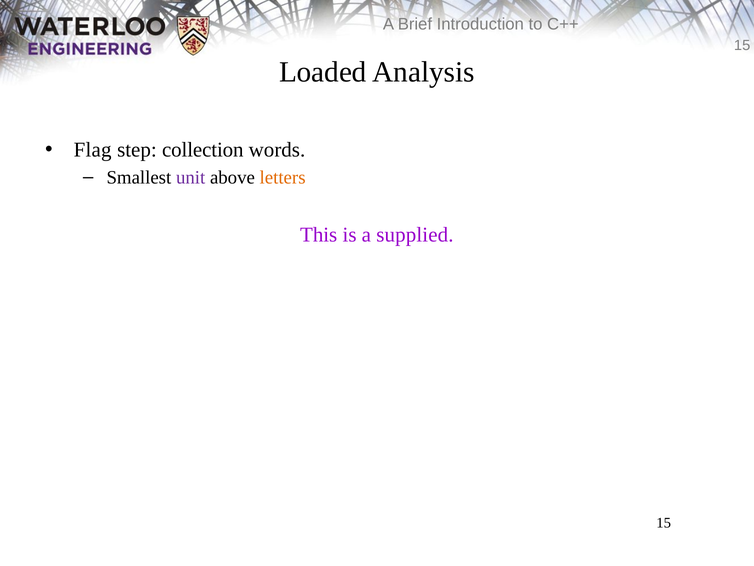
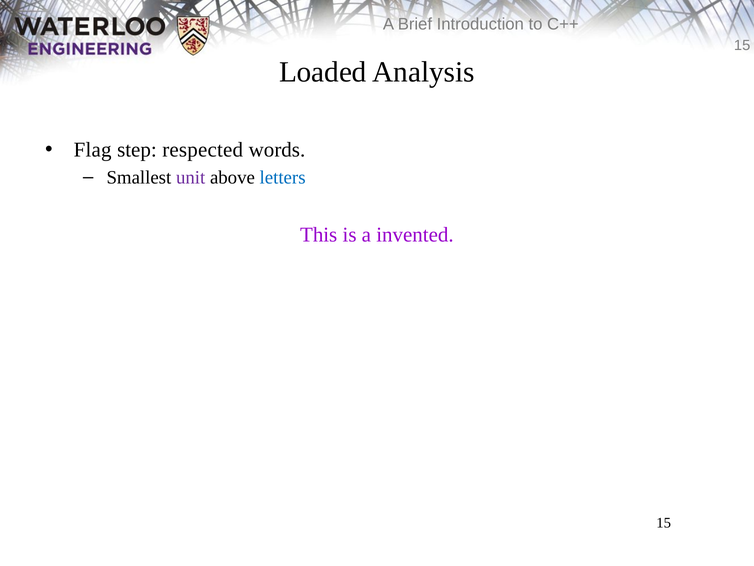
collection: collection -> respected
letters colour: orange -> blue
supplied: supplied -> invented
